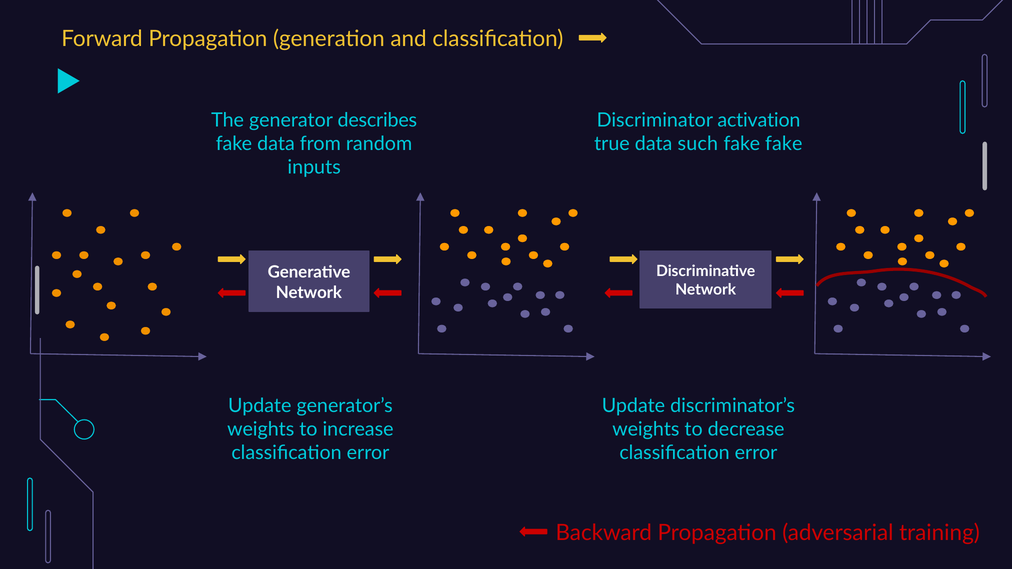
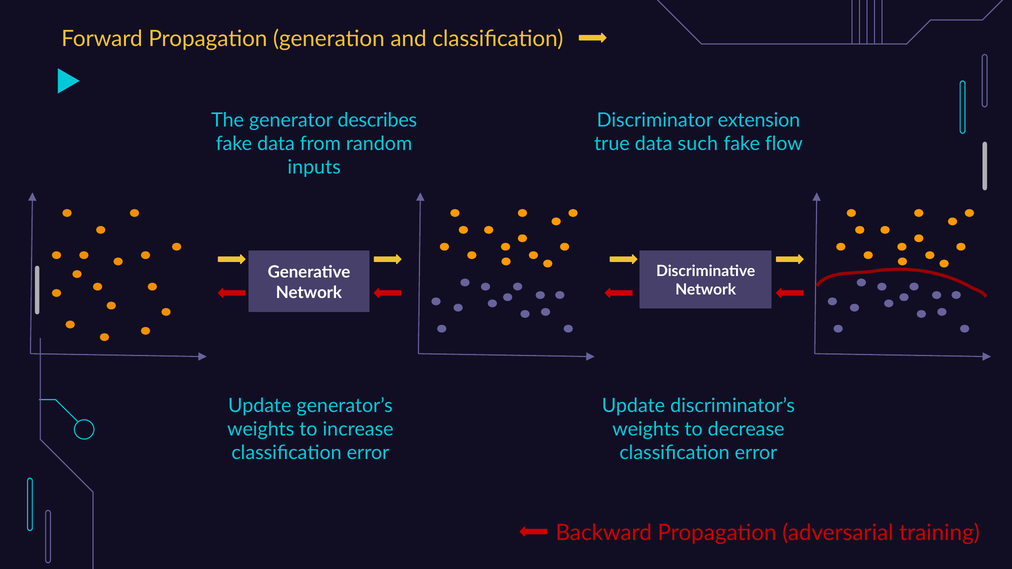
activation: activation -> extension
fake fake: fake -> flow
